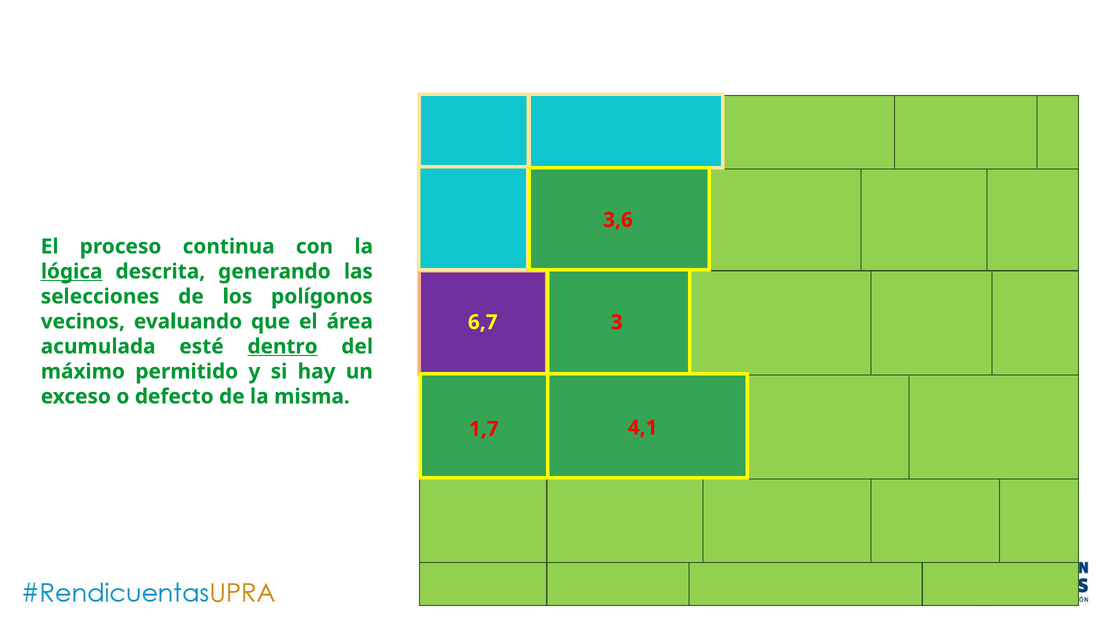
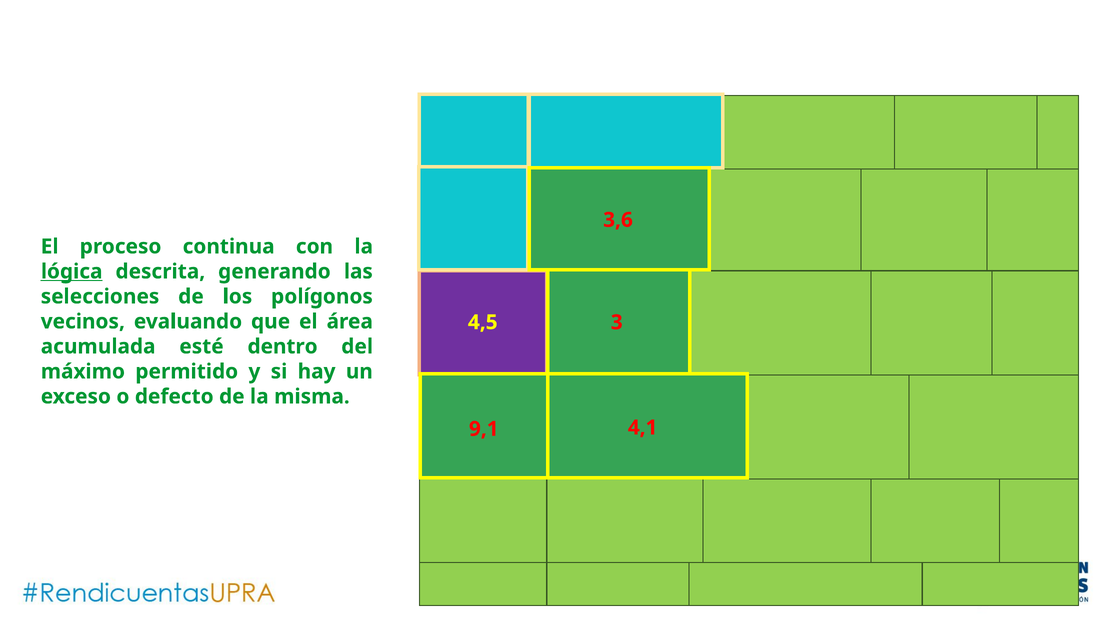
6,7: 6,7 -> 4,5
dentro underline: present -> none
1,7: 1,7 -> 9,1
